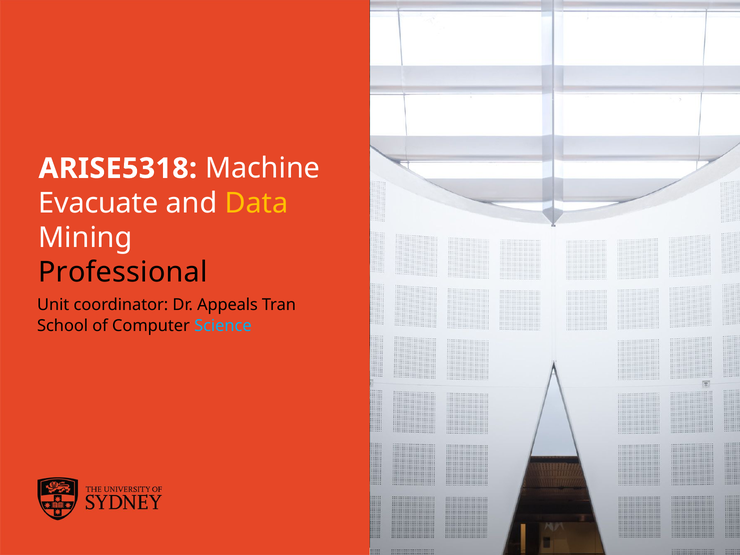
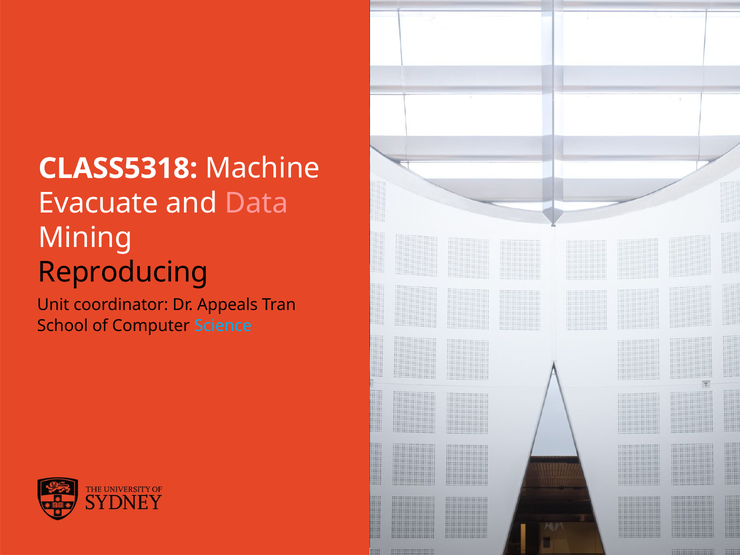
ARISE5318: ARISE5318 -> CLASS5318
Data colour: yellow -> pink
Professional: Professional -> Reproducing
